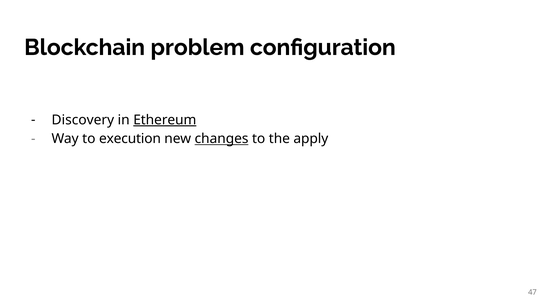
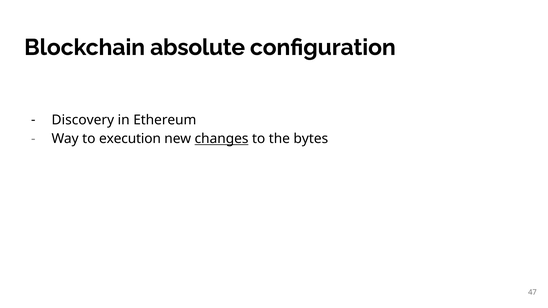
problem: problem -> absolute
Ethereum underline: present -> none
apply: apply -> bytes
